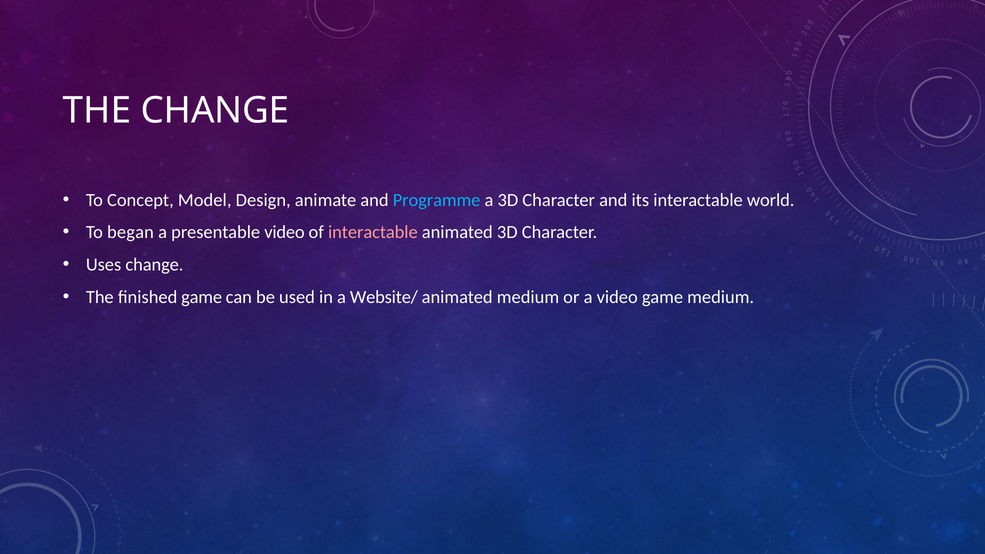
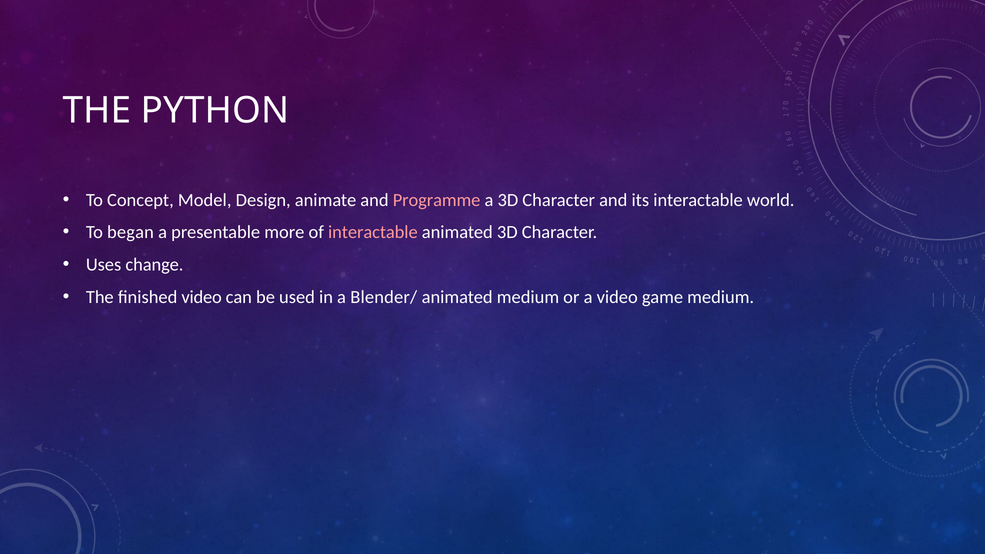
THE CHANGE: CHANGE -> PYTHON
Programme colour: light blue -> pink
presentable video: video -> more
finished game: game -> video
Website/: Website/ -> Blender/
